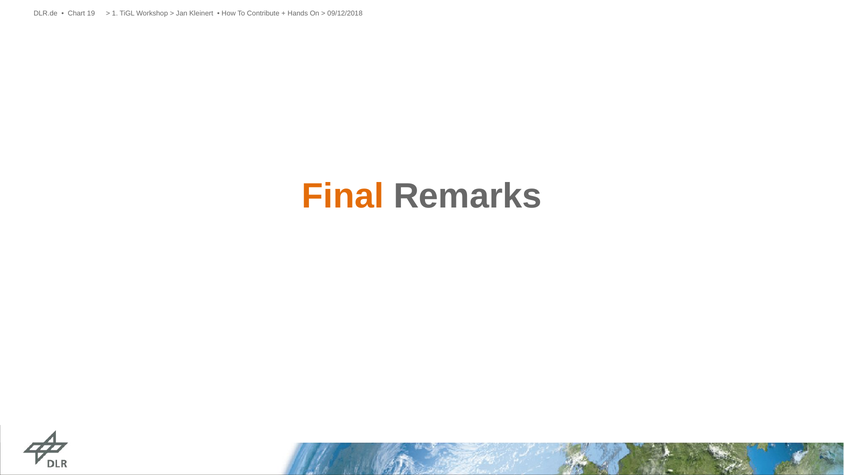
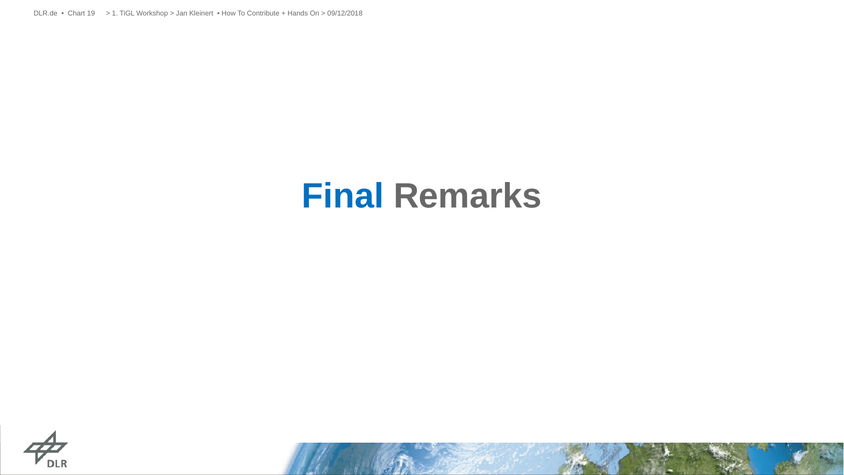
Final colour: orange -> blue
